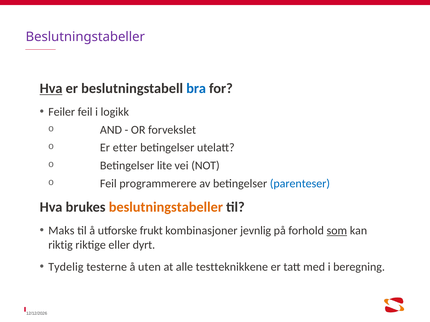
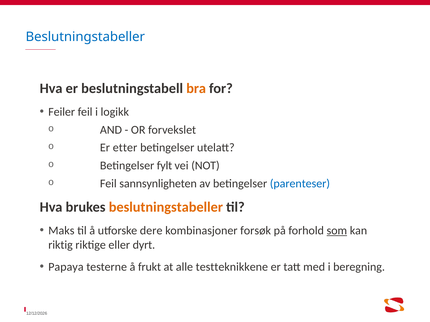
Beslutningstabeller at (85, 37) colour: purple -> blue
Hva at (51, 89) underline: present -> none
bra colour: blue -> orange
lite: lite -> fylt
programmerere: programmerere -> sannsynligheten
frukt: frukt -> dere
jevnlig: jevnlig -> forsøk
Tydelig: Tydelig -> Papaya
uten: uten -> frukt
